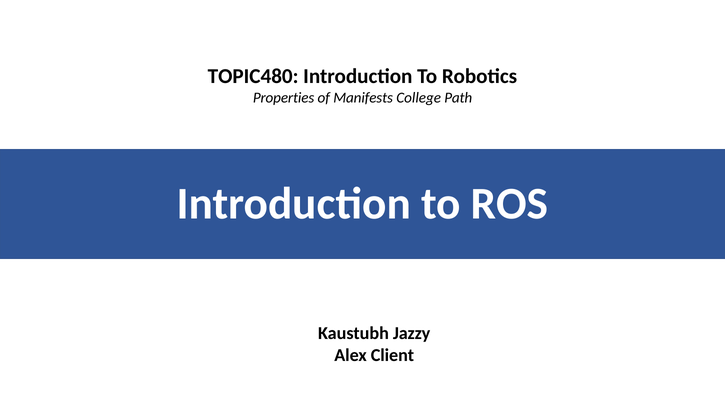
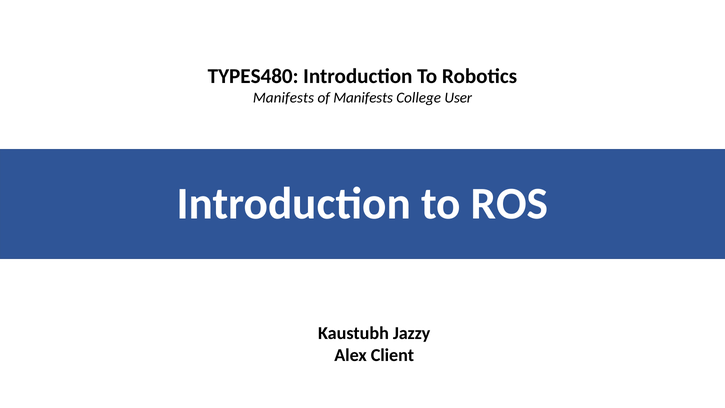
TOPIC480: TOPIC480 -> TYPES480
Properties at (284, 98): Properties -> Manifests
Path: Path -> User
